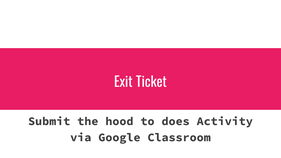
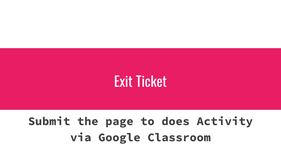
hood: hood -> page
